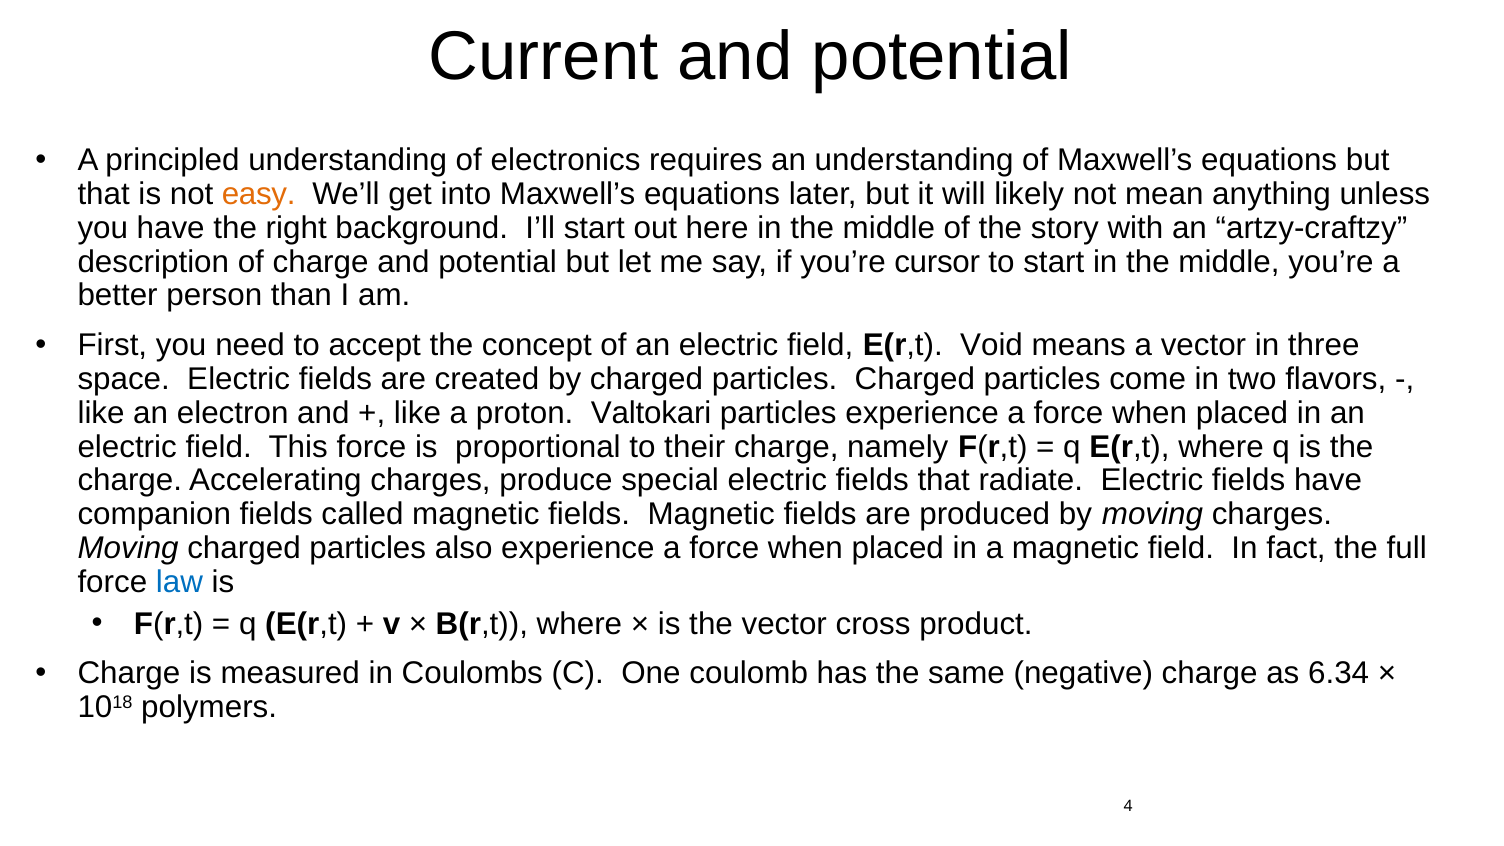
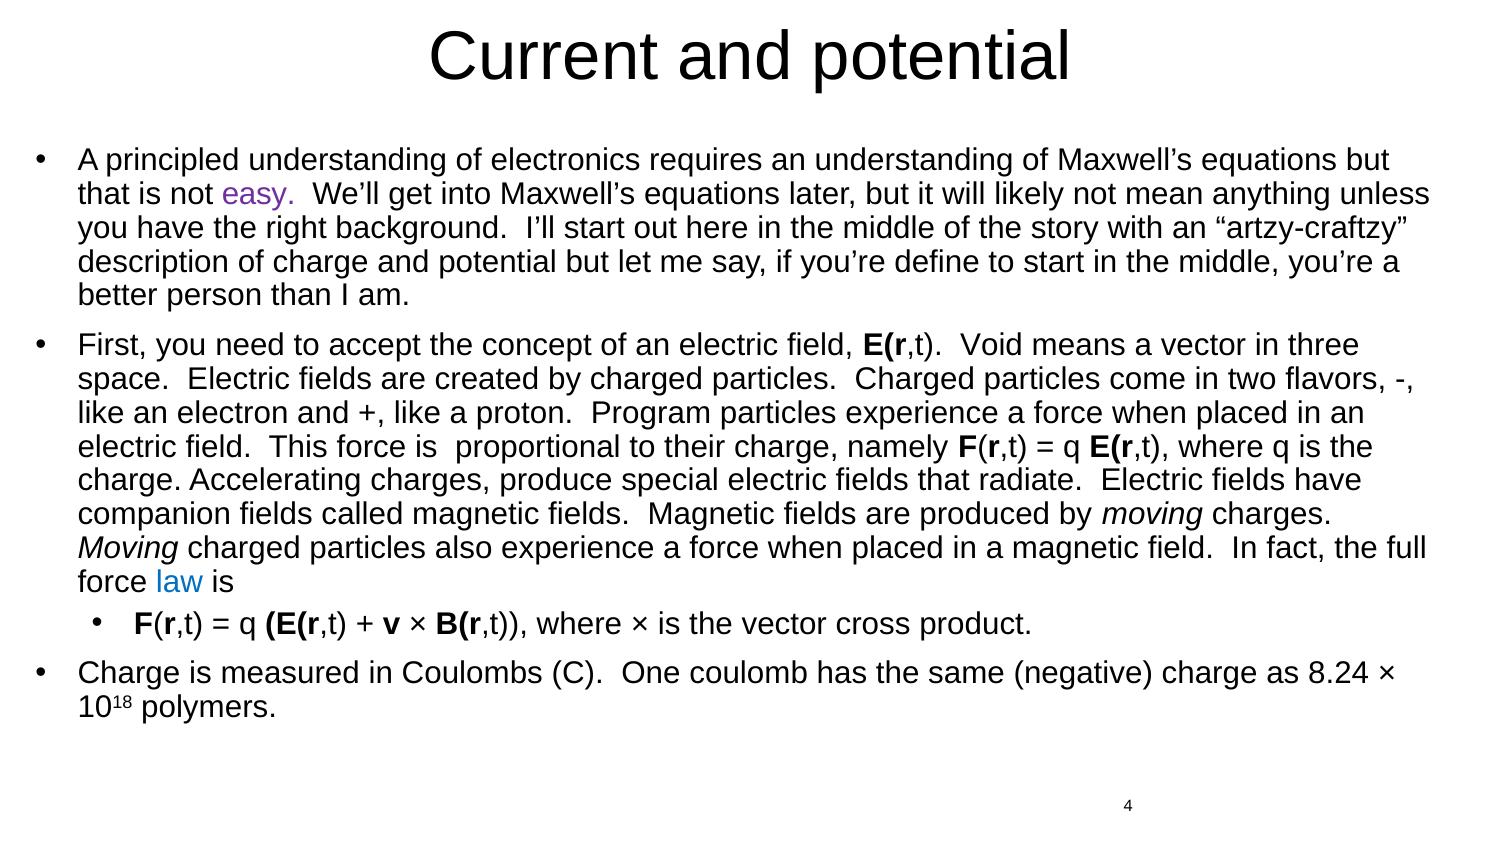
easy colour: orange -> purple
cursor: cursor -> define
Valtokari: Valtokari -> Program
6.34: 6.34 -> 8.24
